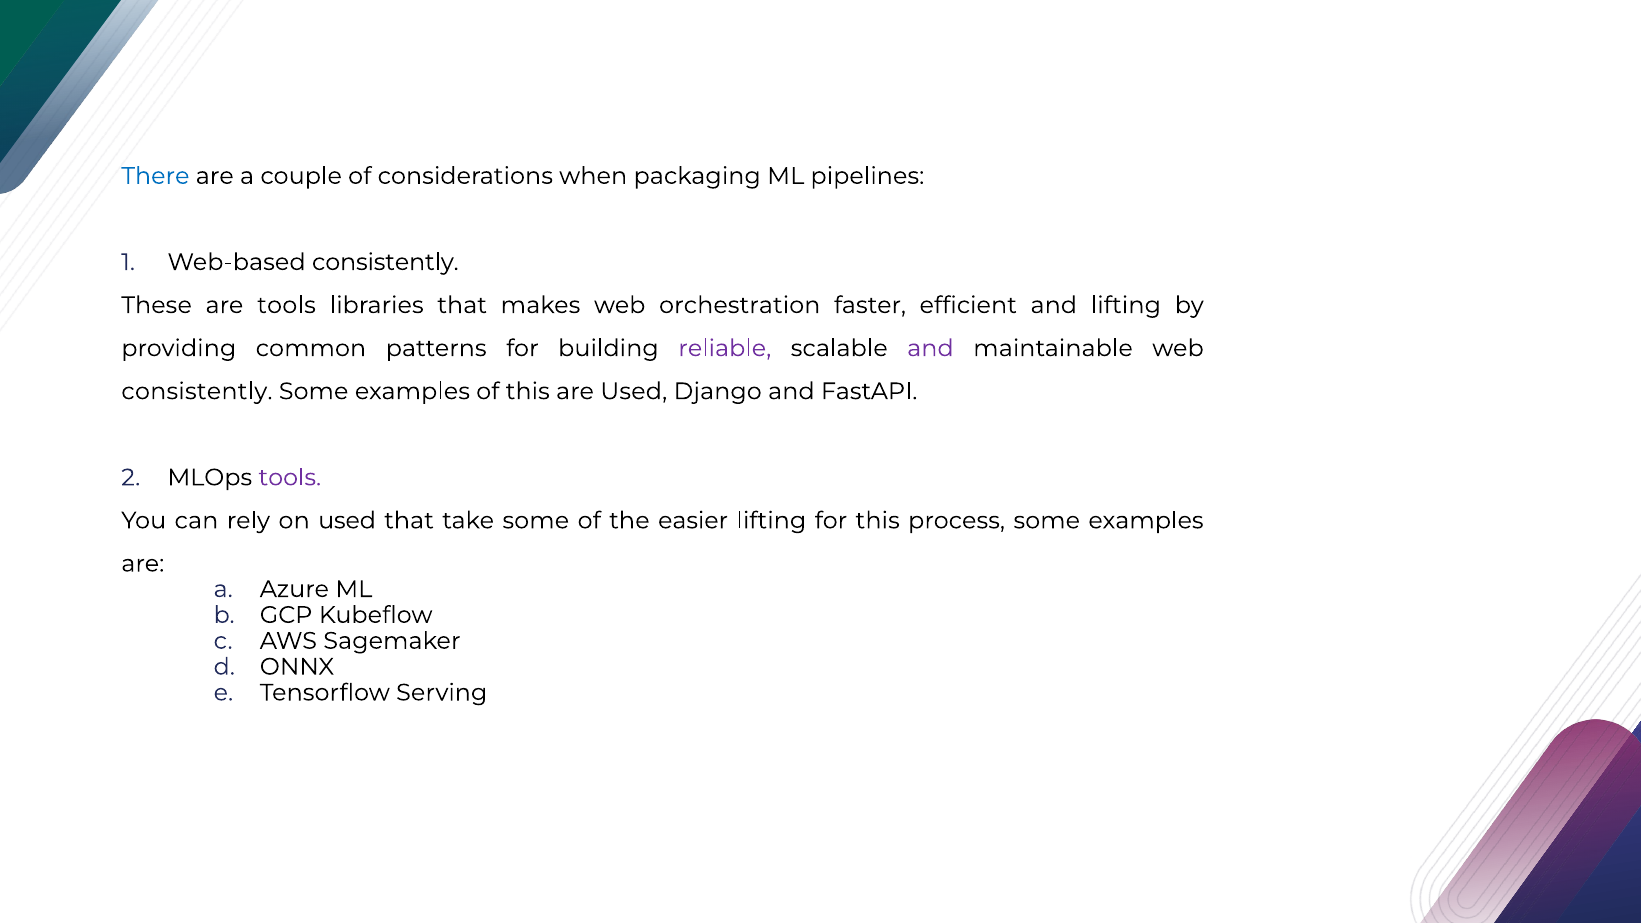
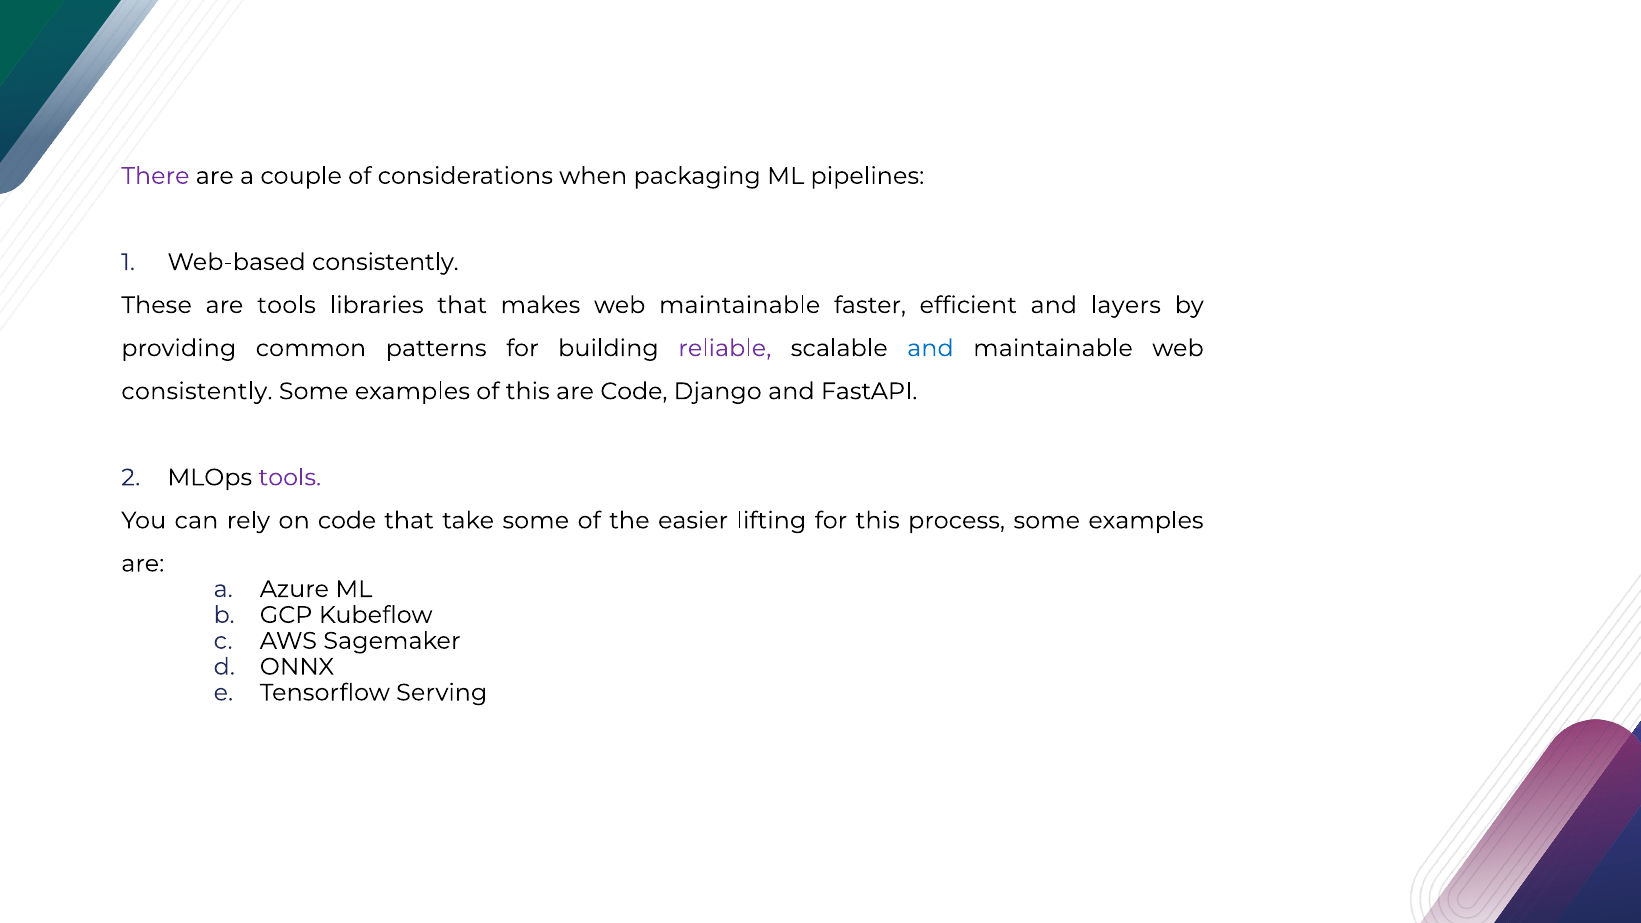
There colour: blue -> purple
web orchestration: orchestration -> maintainable
and lifting: lifting -> layers
and at (930, 348) colour: purple -> blue
are Used: Used -> Code
on used: used -> code
